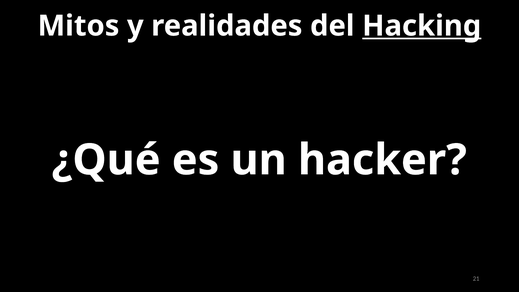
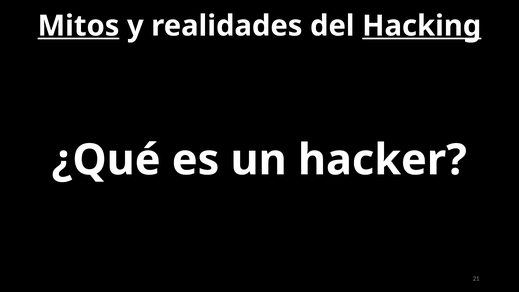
Mitos underline: none -> present
